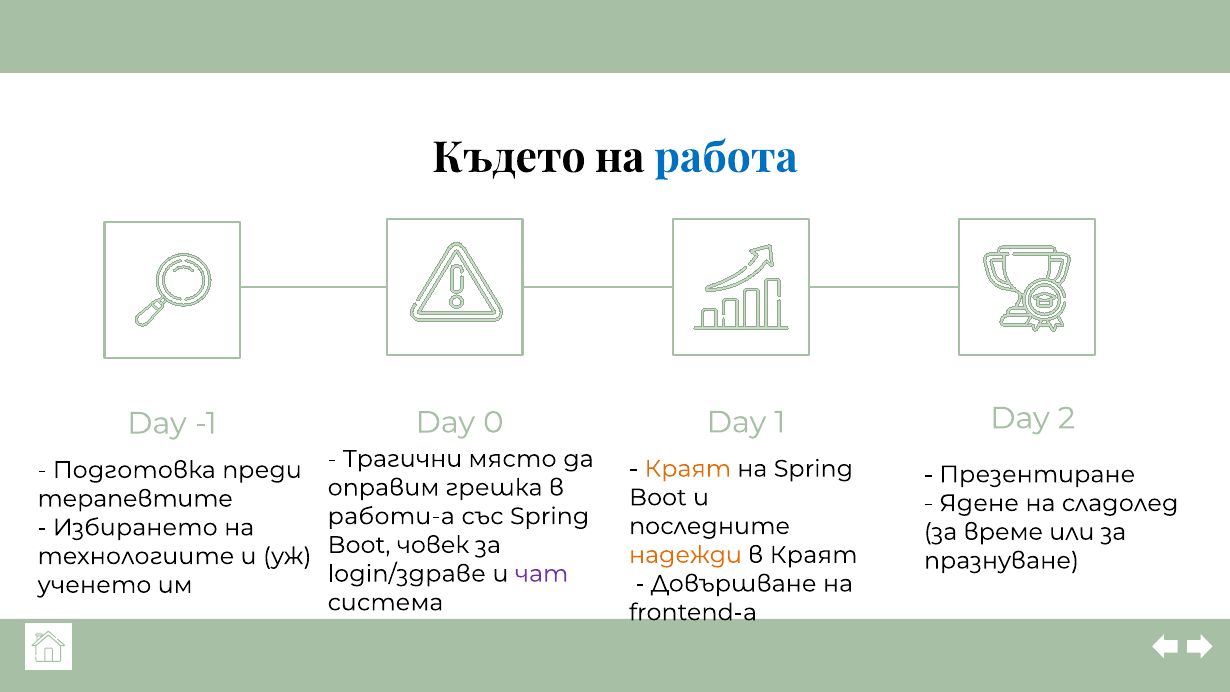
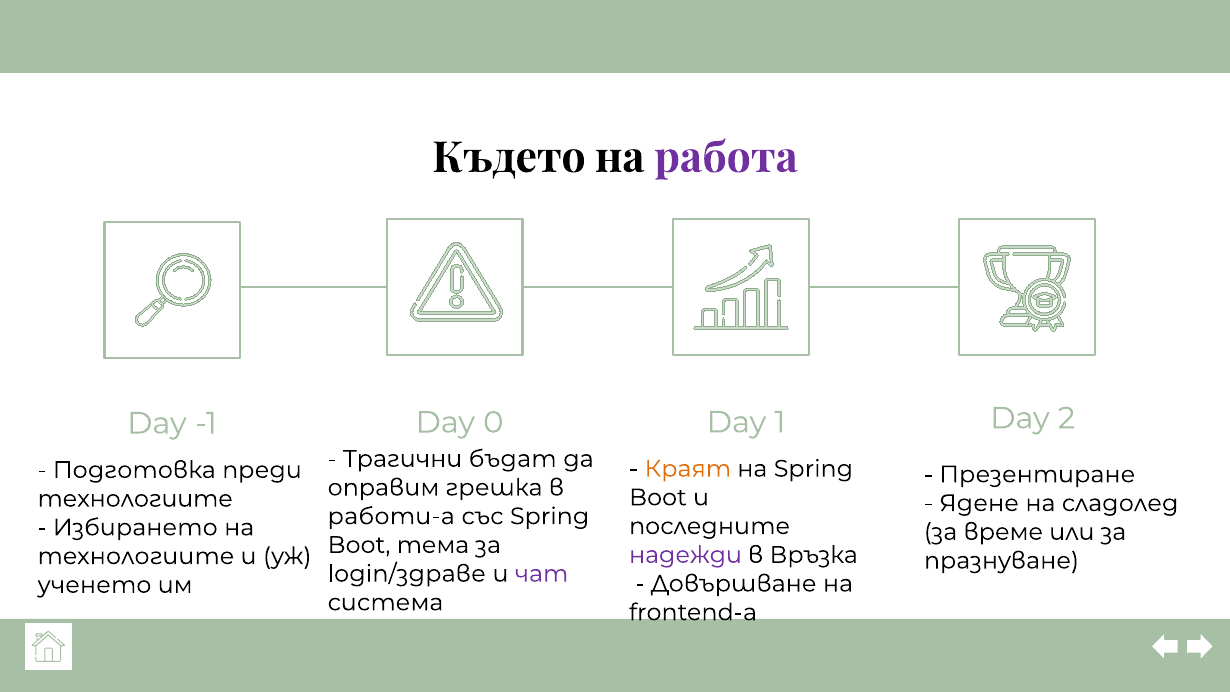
работа colour: blue -> purple
място: място -> бъдат
терапевтите at (135, 499): терапевтите -> технологиите
човек: човек -> тема
надежди colour: orange -> purple
в Краят: Краят -> Връзка
